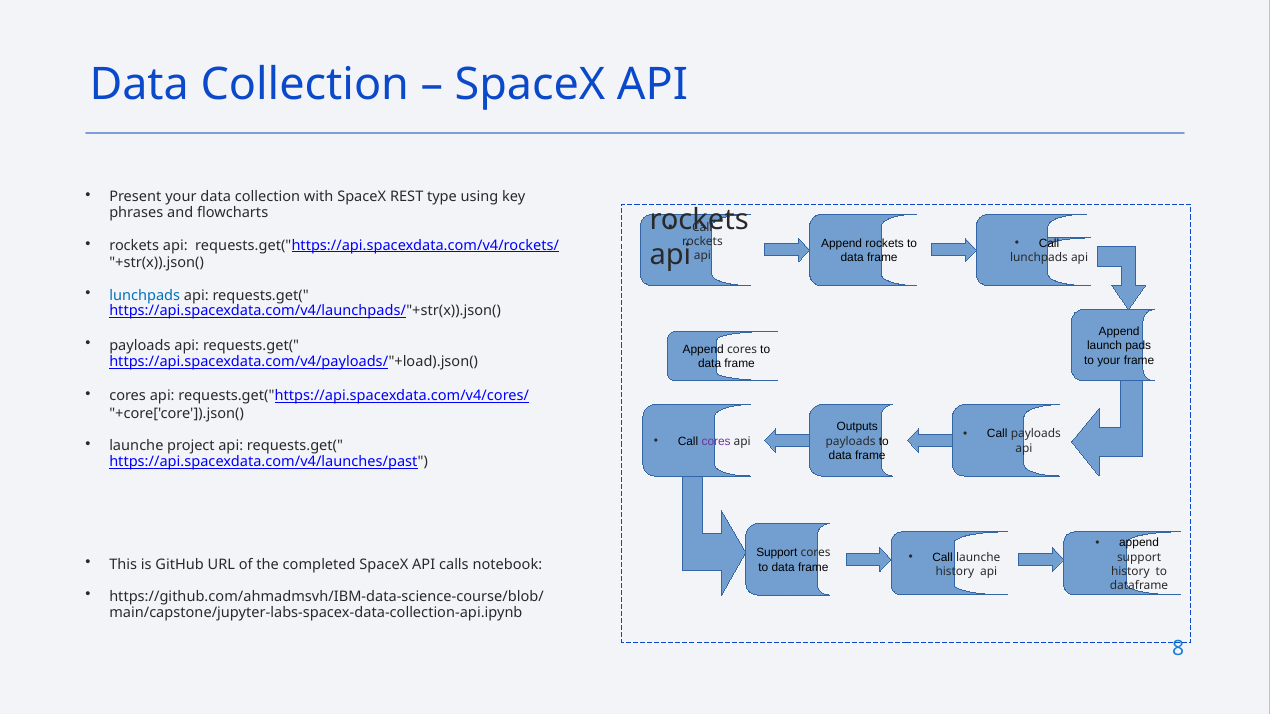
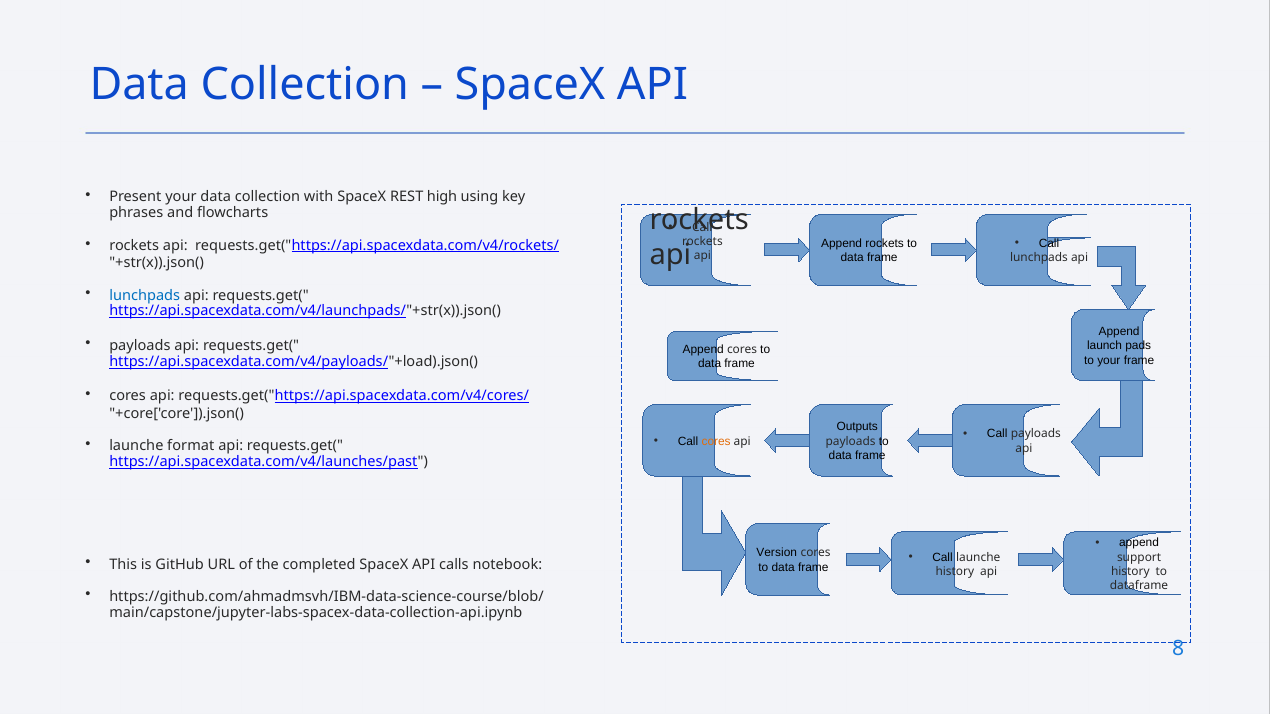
type: type -> high
cores at (716, 441) colour: purple -> orange
project: project -> format
Support at (777, 553): Support -> Version
